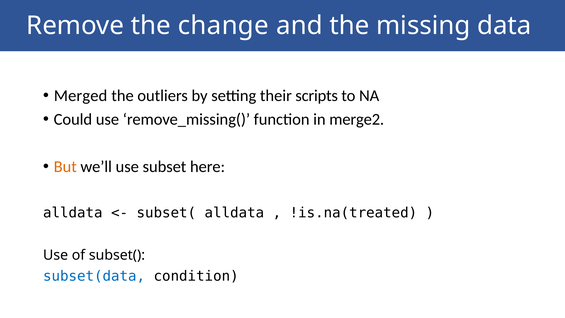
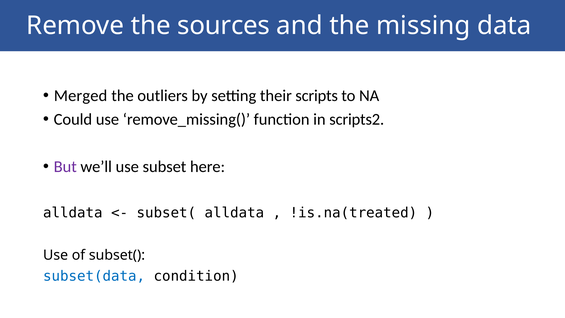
change: change -> sources
merge2: merge2 -> scripts2
But colour: orange -> purple
